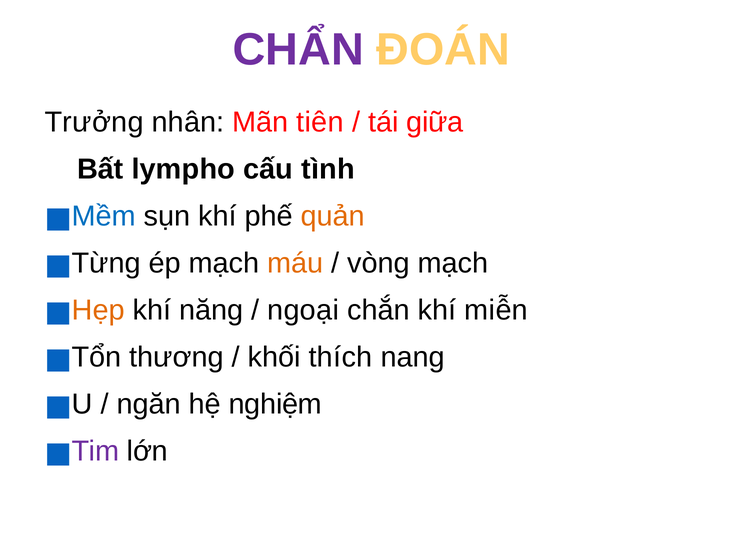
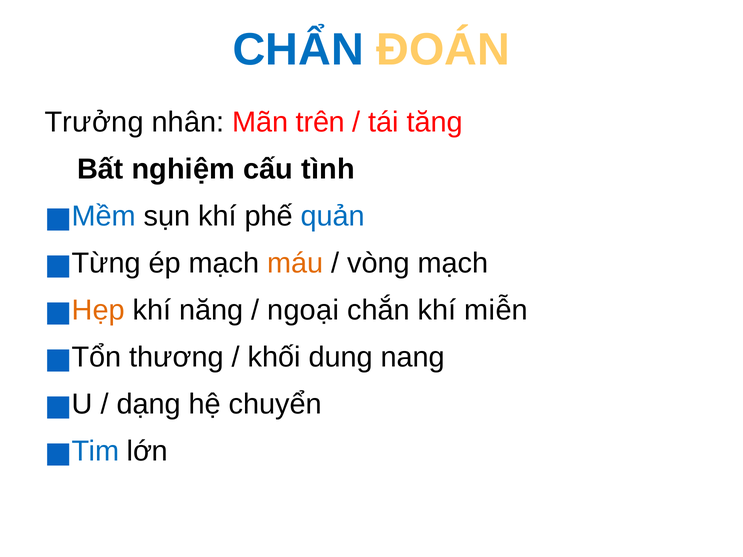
CHẨN colour: purple -> blue
tiên: tiên -> trên
giữa: giữa -> tăng
lympho: lympho -> nghiệm
quản colour: orange -> blue
thích: thích -> dung
ngăn: ngăn -> dạng
nghiệm: nghiệm -> chuyển
Tim colour: purple -> blue
